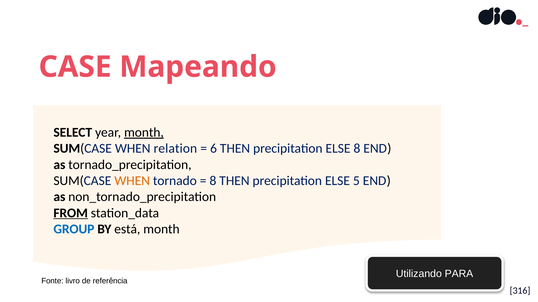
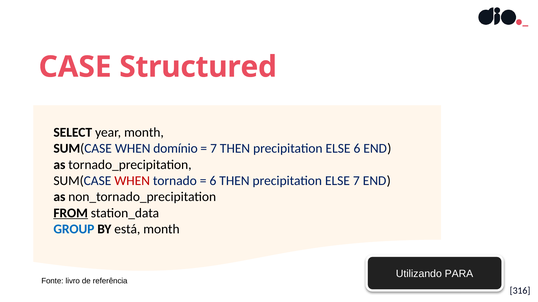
Mapeando: Mapeando -> Structured
month at (144, 133) underline: present -> none
relation: relation -> domínio
6 at (214, 149): 6 -> 7
ELSE 8: 8 -> 6
WHEN at (132, 181) colour: orange -> red
8 at (213, 181): 8 -> 6
ELSE 5: 5 -> 7
